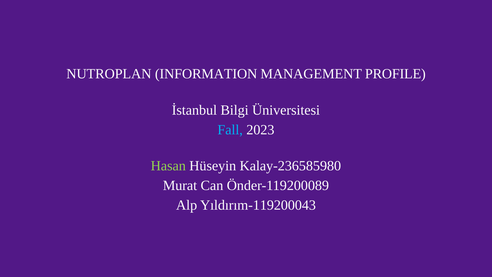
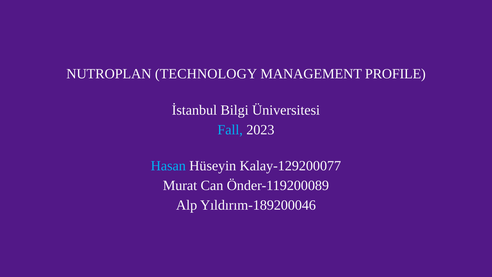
INFORMATION: INFORMATION -> TECHNOLOGY
Hasan colour: light green -> light blue
Kalay-236585980: Kalay-236585980 -> Kalay-129200077
Yıldırım-119200043: Yıldırım-119200043 -> Yıldırım-189200046
